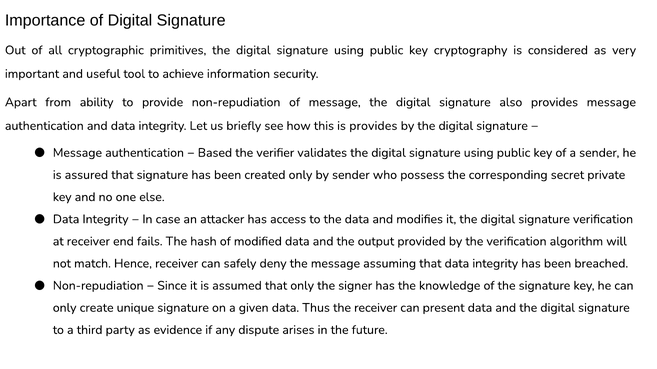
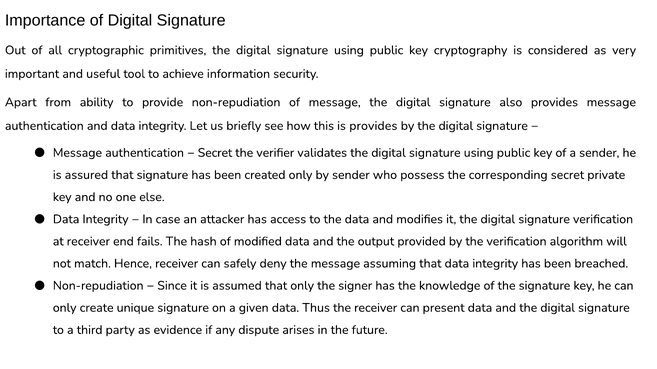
Based at (215, 153): Based -> Secret
